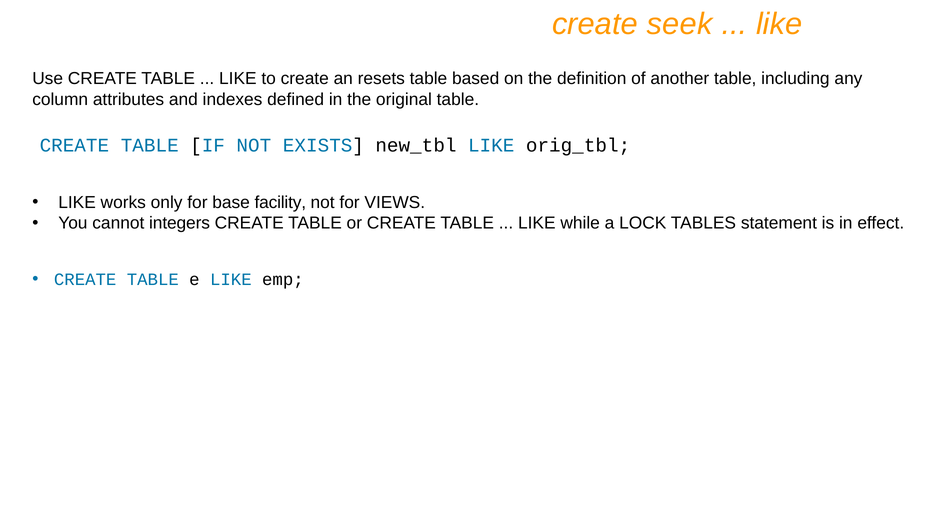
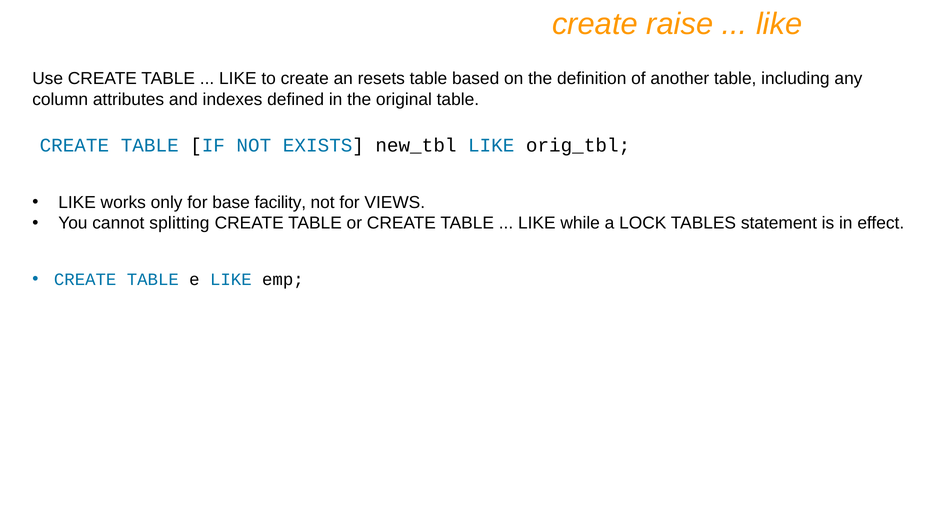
seek: seek -> raise
integers: integers -> splitting
